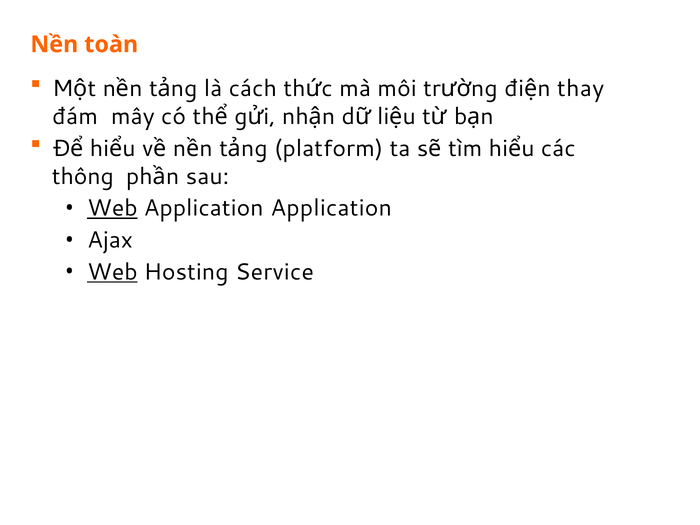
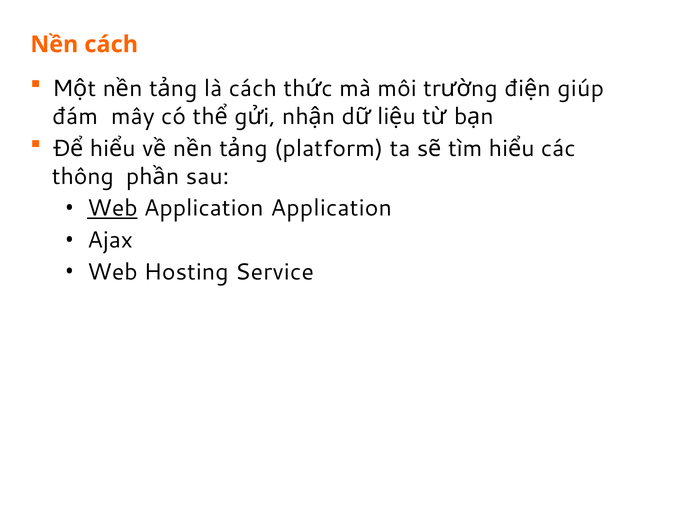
Nền toàn: toàn -> cách
thay: thay -> giúp
Web at (112, 272) underline: present -> none
